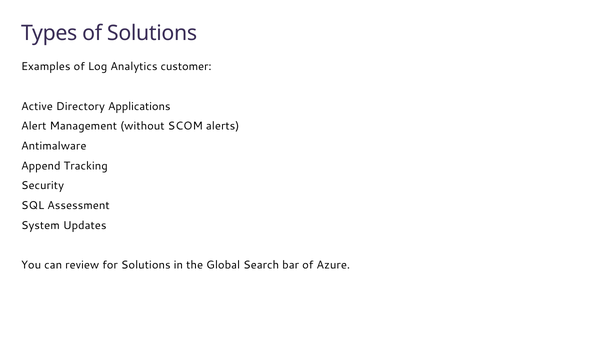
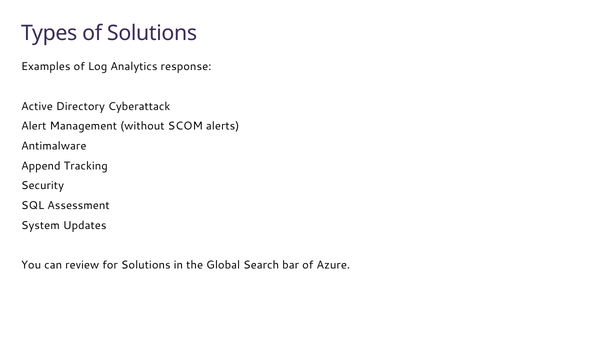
customer: customer -> response
Applications: Applications -> Cyberattack
